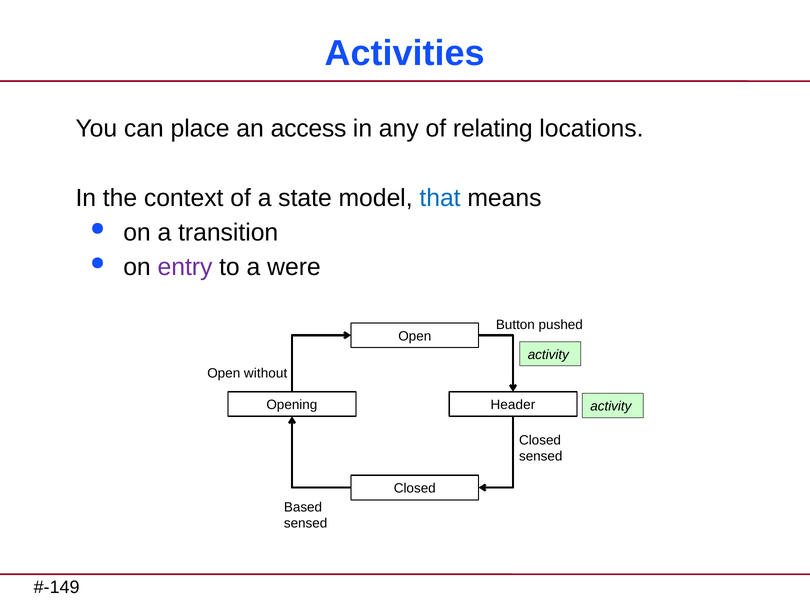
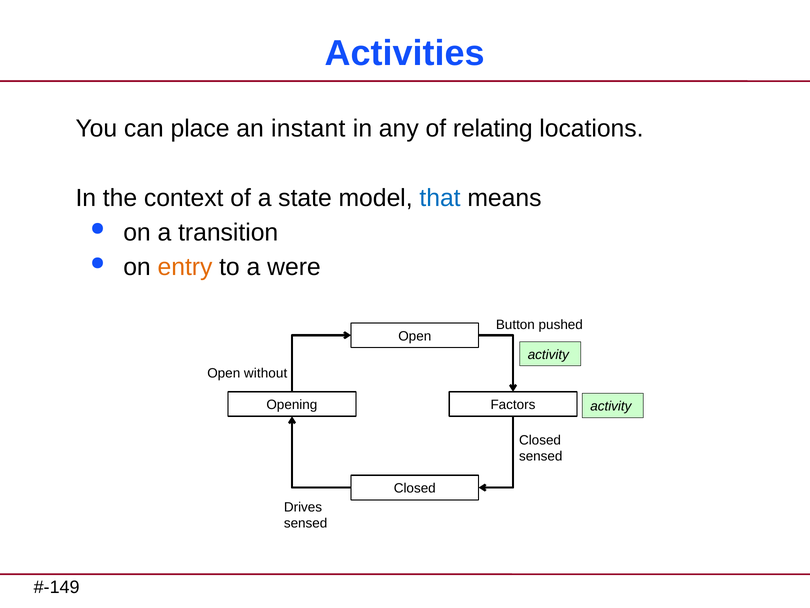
access: access -> instant
entry colour: purple -> orange
Header: Header -> Factors
Based: Based -> Drives
